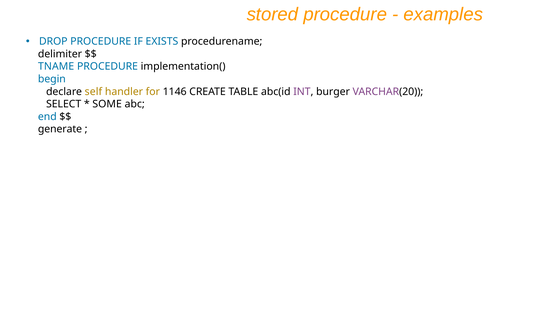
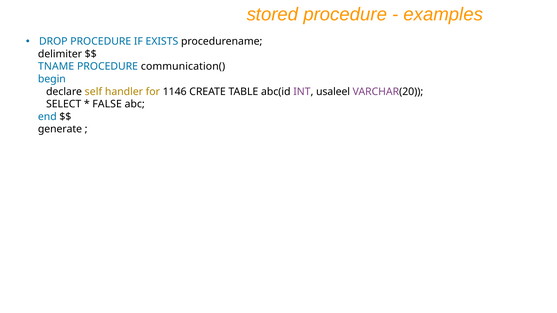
implementation(: implementation( -> communication(
burger: burger -> usaleel
SOME: SOME -> FALSE
